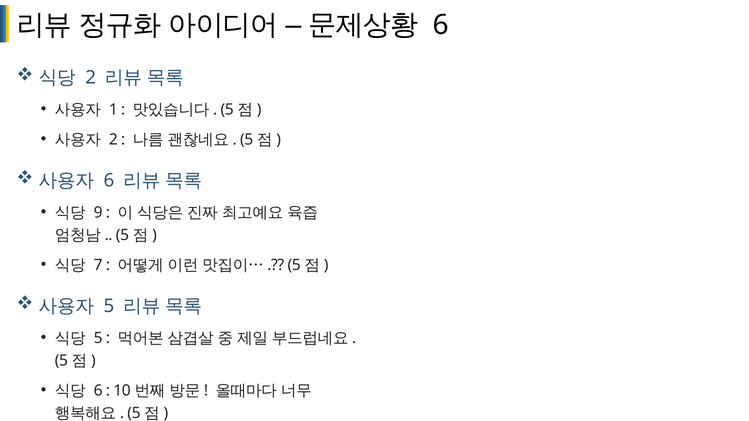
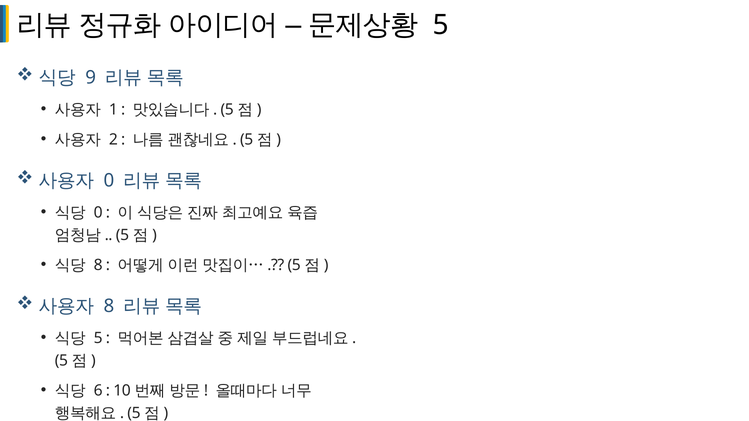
6 at (441, 25): 6 -> 5
2 at (91, 78): 2 -> 9
6 at (109, 181): 6 -> 0
9 at (98, 213): 9 -> 0
7 at (98, 265): 7 -> 8
5 at (109, 306): 5 -> 8
